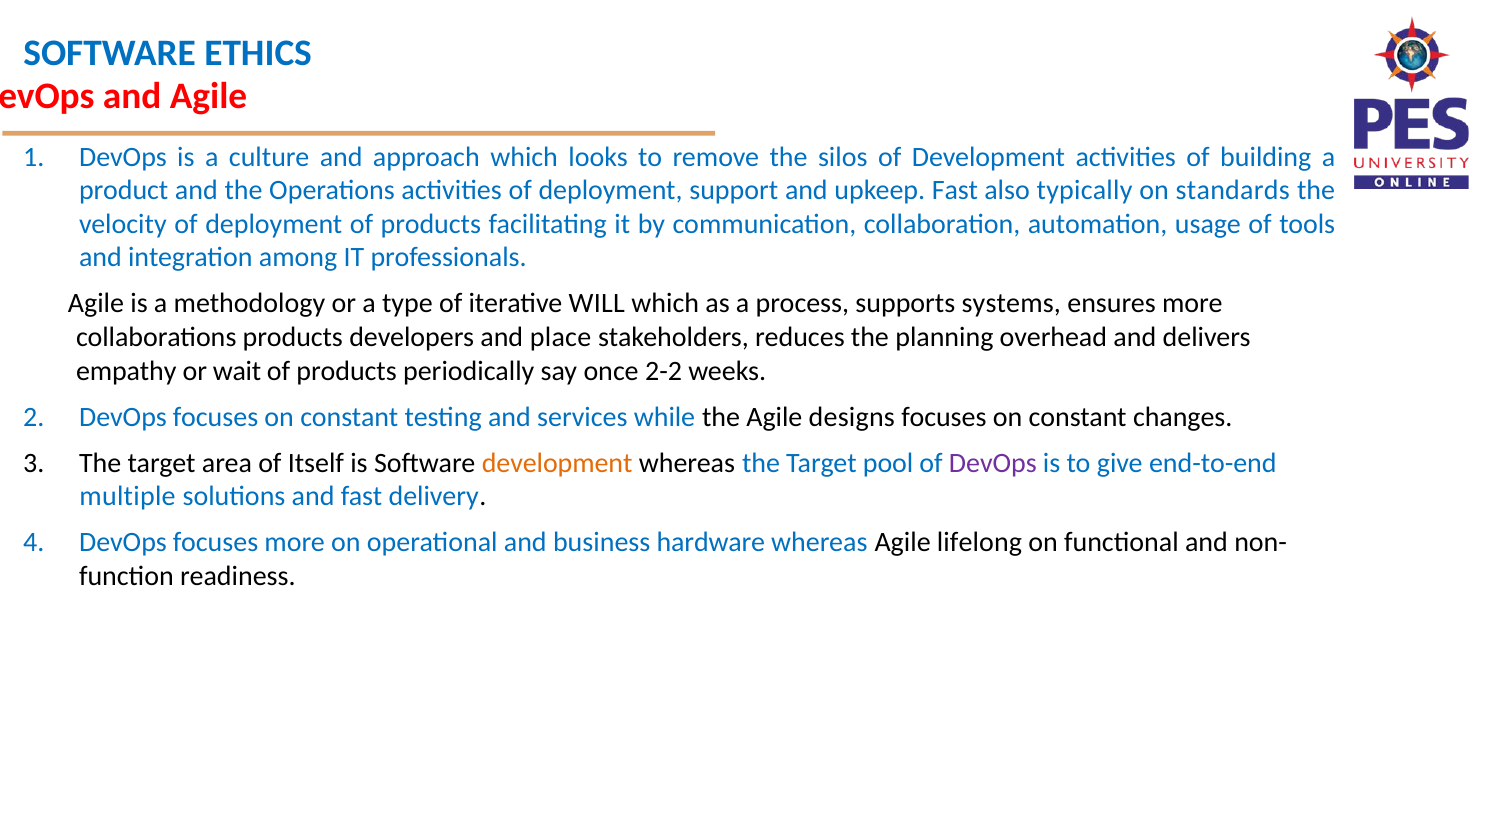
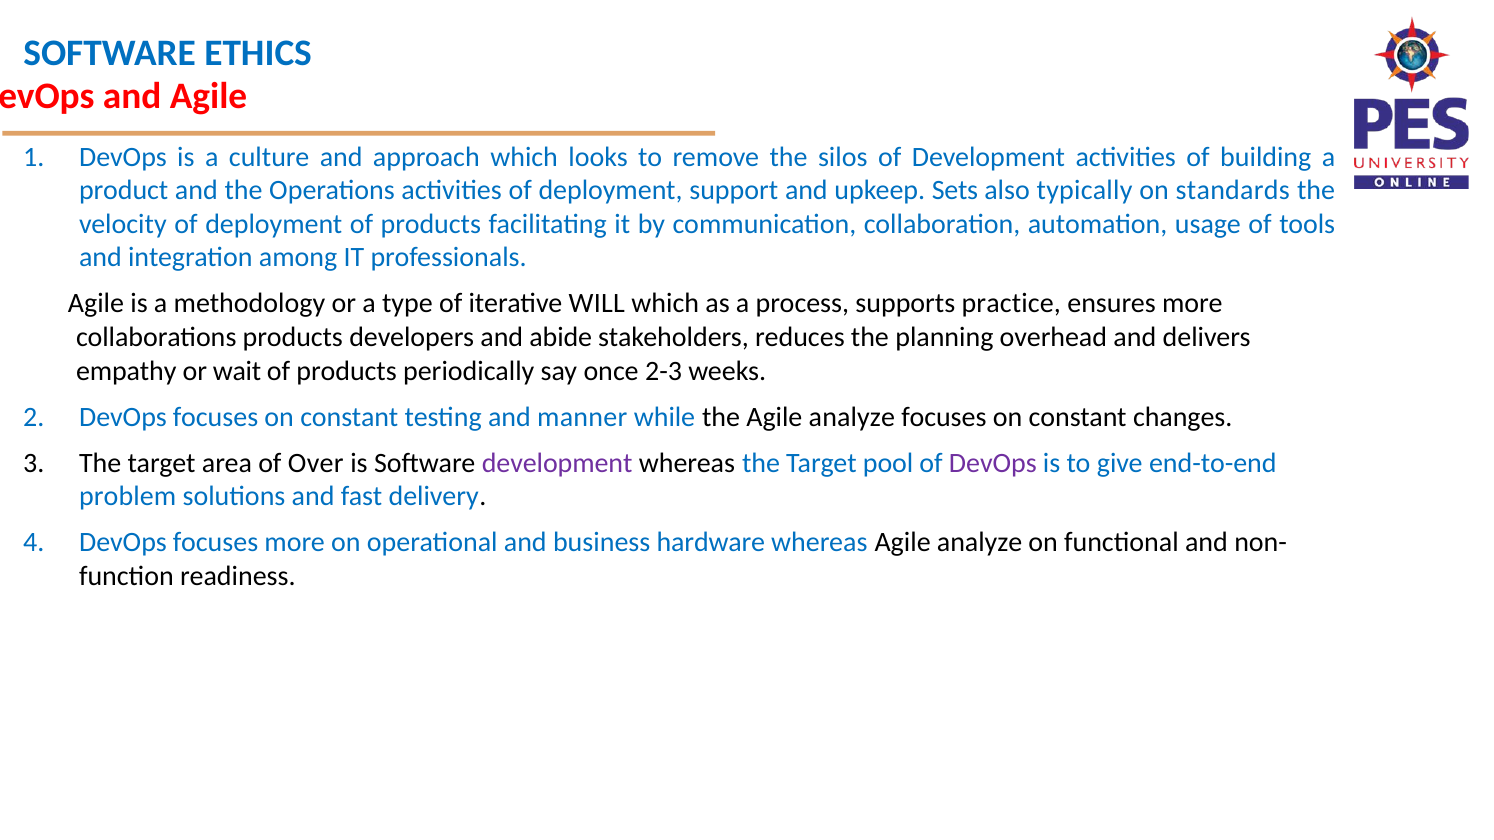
upkeep Fast: Fast -> Sets
systems: systems -> practice
place: place -> abide
2-2: 2-2 -> 2-3
services: services -> manner
the Agile designs: designs -> analyze
Itself: Itself -> Over
development at (557, 463) colour: orange -> purple
multiple: multiple -> problem
whereas Agile lifelong: lifelong -> analyze
